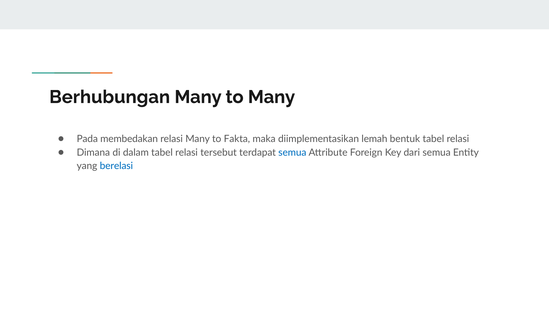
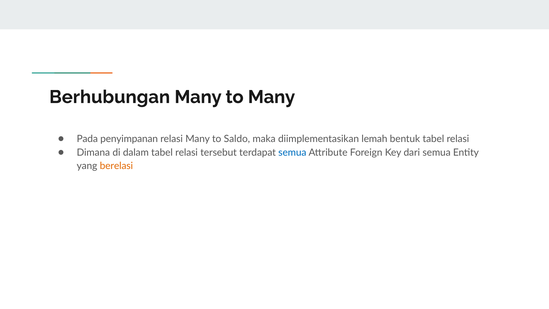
membedakan: membedakan -> penyimpanan
Fakta: Fakta -> Saldo
berelasi colour: blue -> orange
